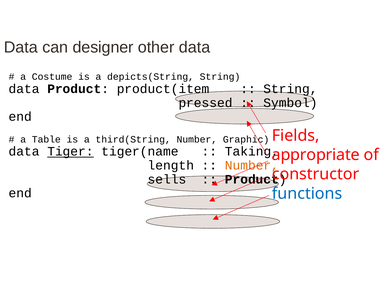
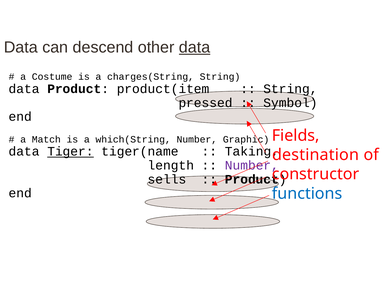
designer: designer -> descend
data at (195, 47) underline: none -> present
depicts(String: depicts(String -> charges(String
Table: Table -> Match
third(String: third(String -> which(String
appropriate: appropriate -> destination
Number at (252, 165) colour: orange -> purple
